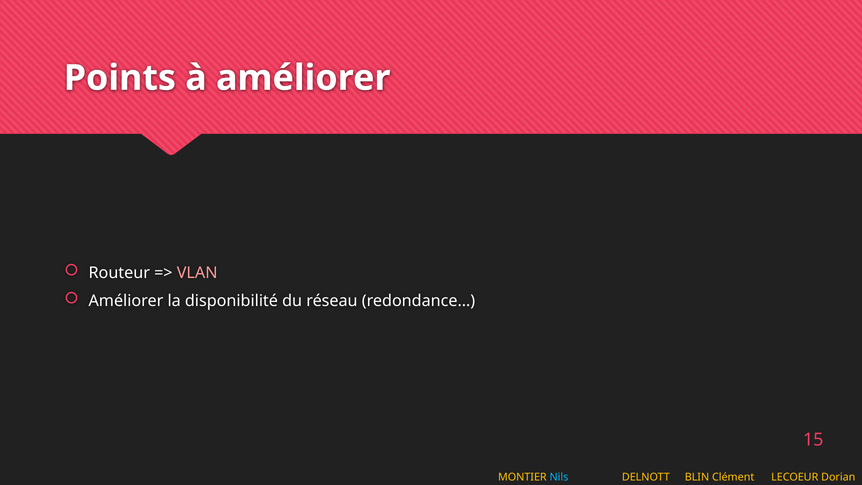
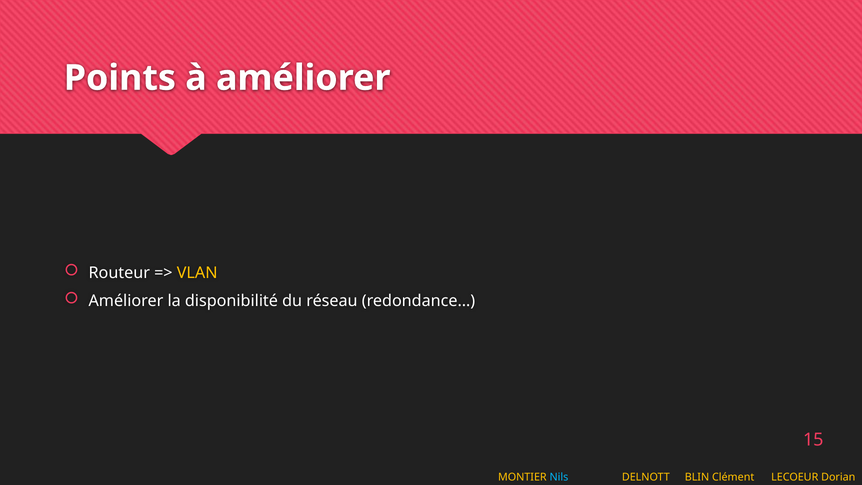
VLAN colour: pink -> yellow
